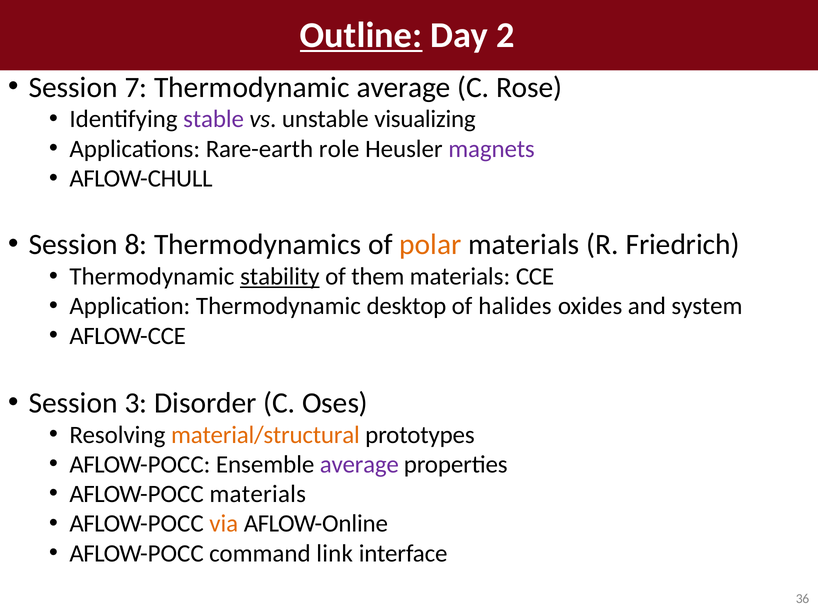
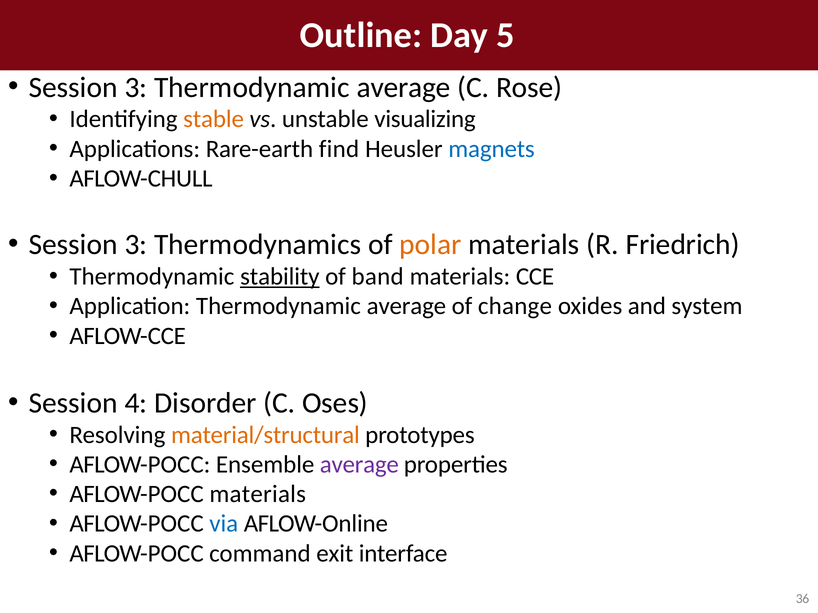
Outline underline: present -> none
2: 2 -> 5
7 at (136, 87): 7 -> 3
stable colour: purple -> orange
role: role -> find
magnets colour: purple -> blue
8 at (136, 245): 8 -> 3
them: them -> band
Application Thermodynamic desktop: desktop -> average
halides: halides -> change
3: 3 -> 4
via colour: orange -> blue
link: link -> exit
